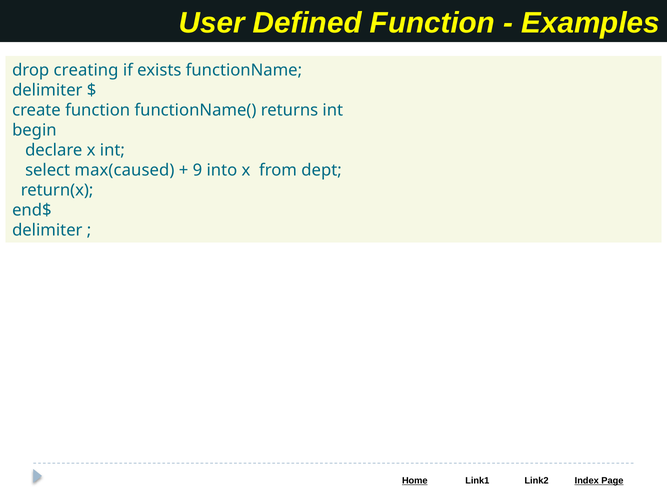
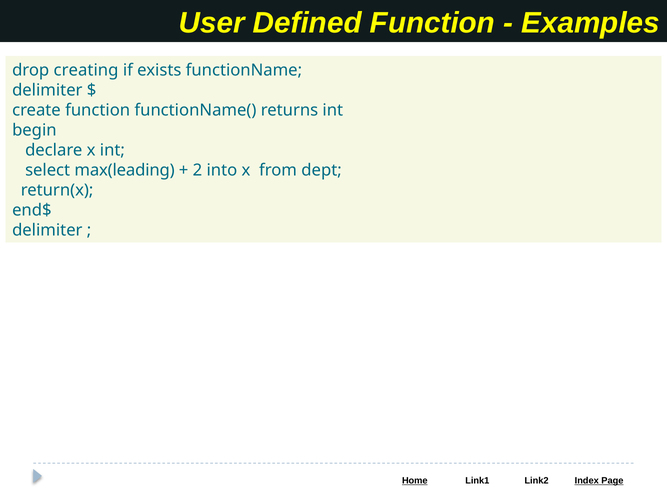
max(caused: max(caused -> max(leading
9: 9 -> 2
